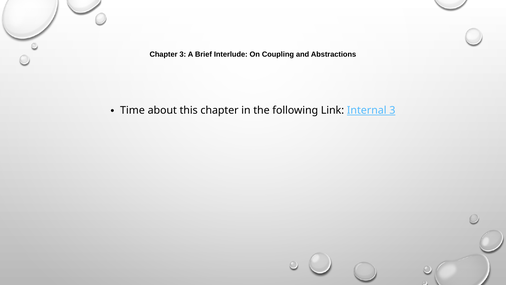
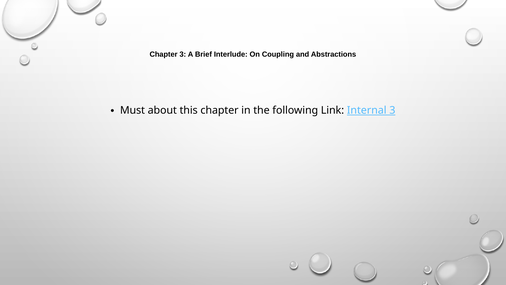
Time: Time -> Must
